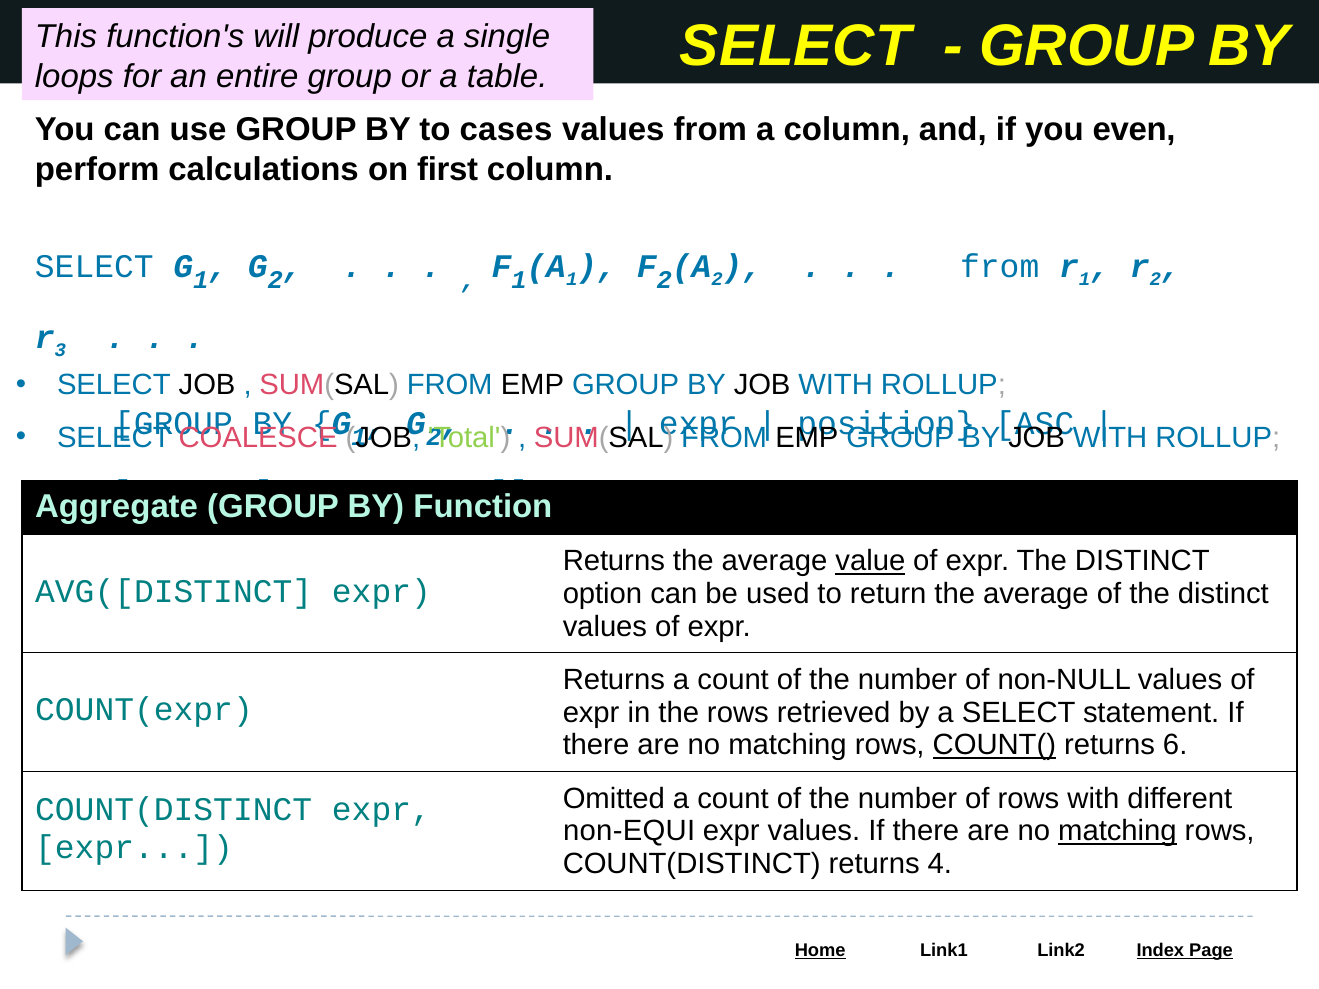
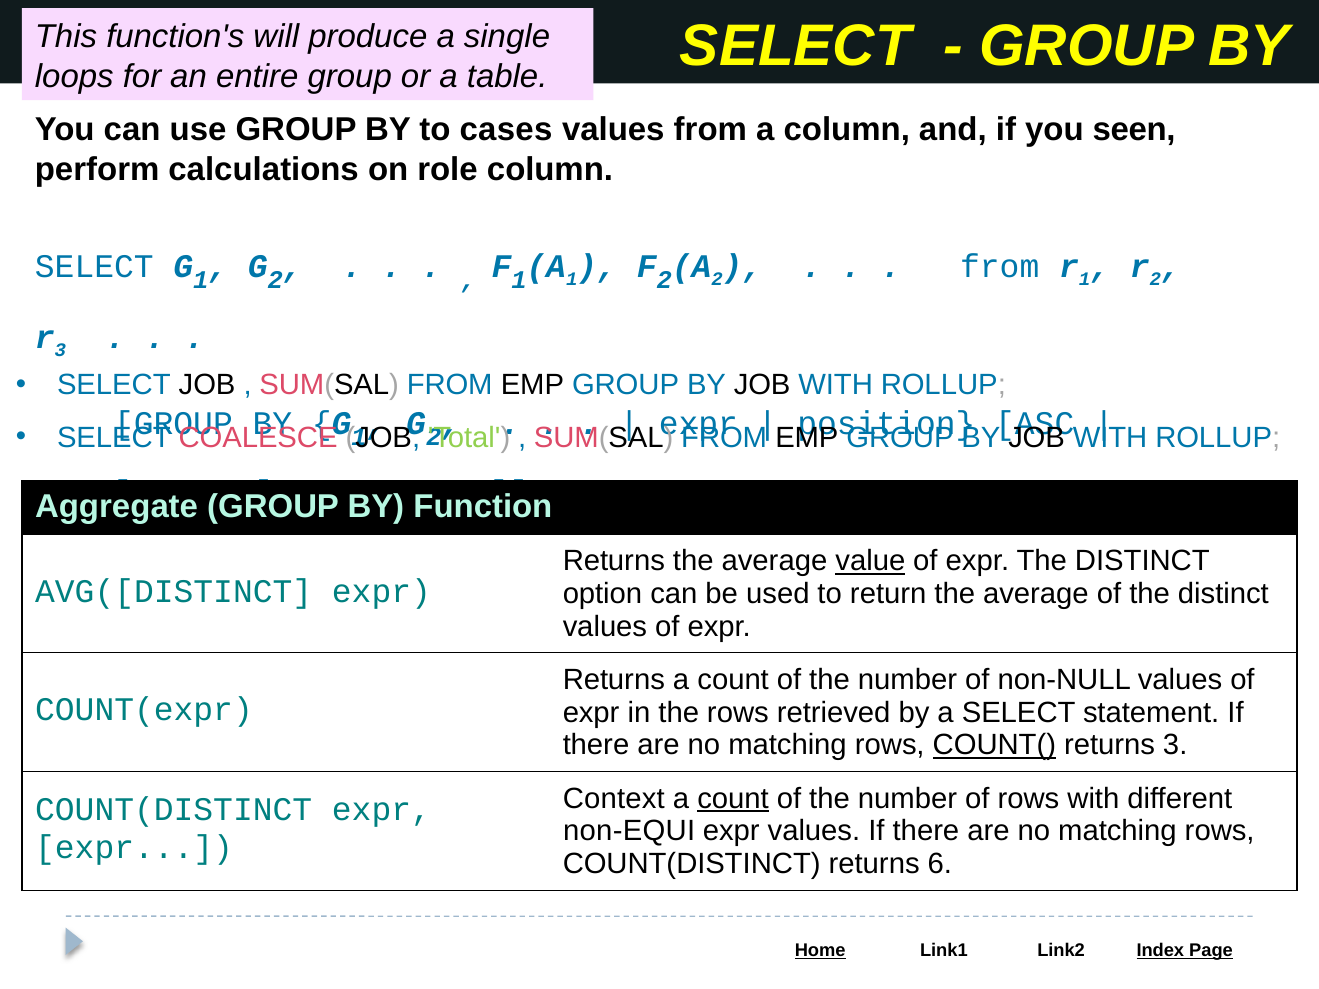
even: even -> seen
first: first -> role
returns 6: 6 -> 3
Omitted: Omitted -> Context
count at (733, 799) underline: none -> present
matching at (1117, 831) underline: present -> none
4: 4 -> 6
